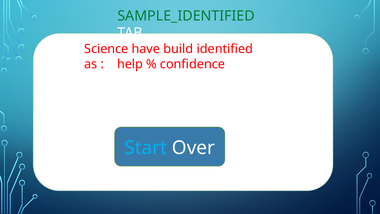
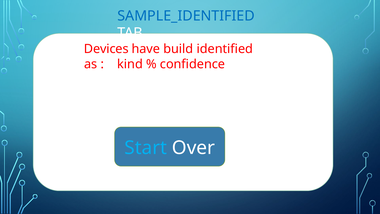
SAMPLE_IDENTIFIED colour: green -> blue
Science: Science -> Devices
help: help -> kind
